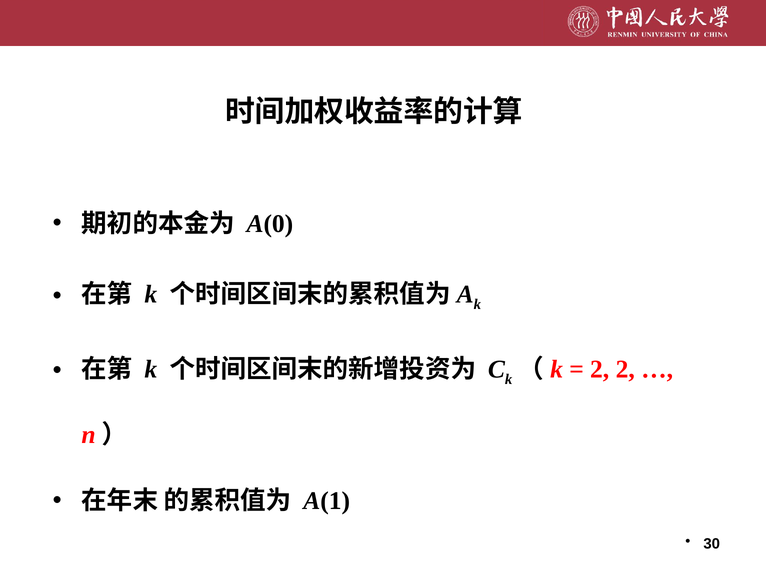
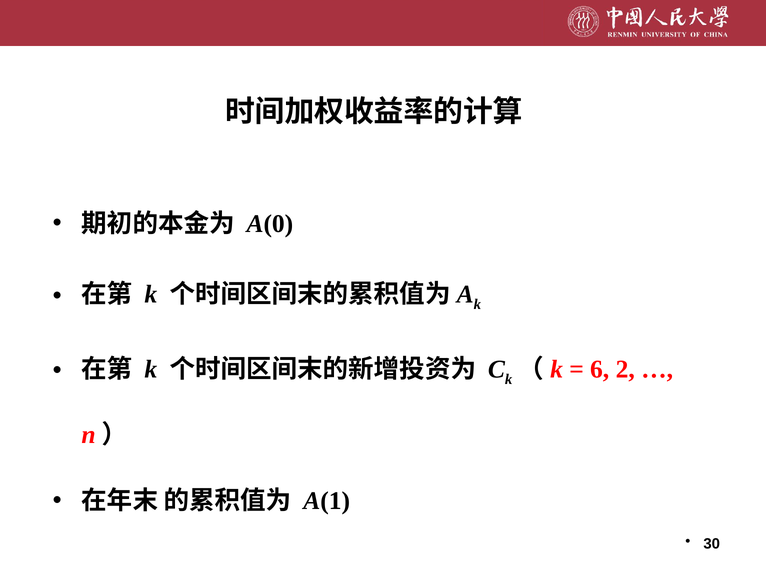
2 at (600, 370): 2 -> 6
